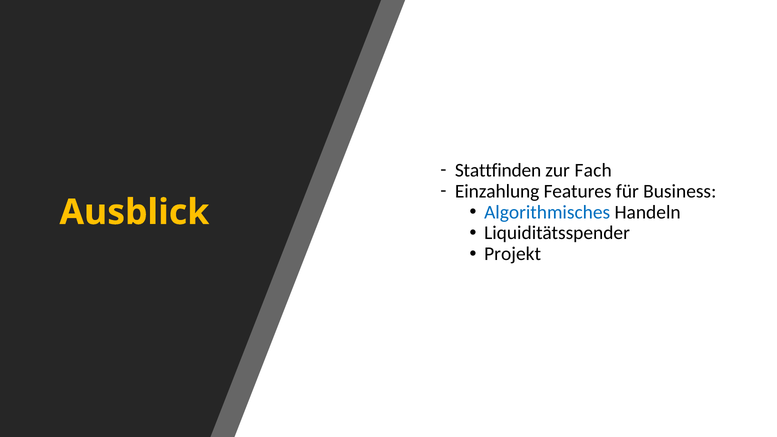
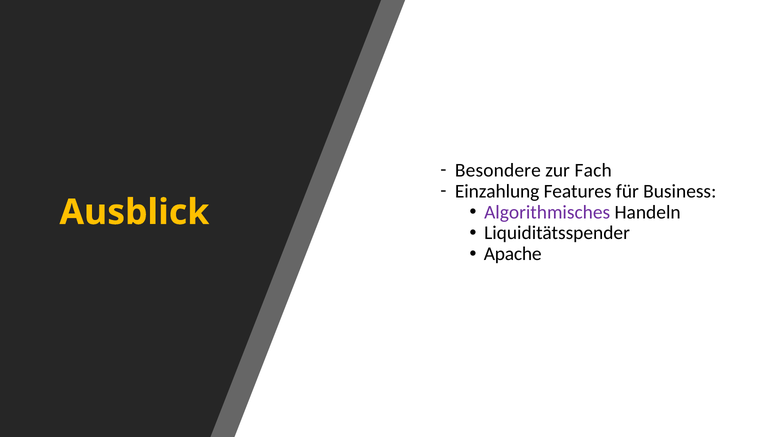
Stattfinden: Stattfinden -> Besondere
Algorithmisches colour: blue -> purple
Projekt: Projekt -> Apache
